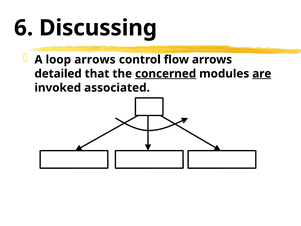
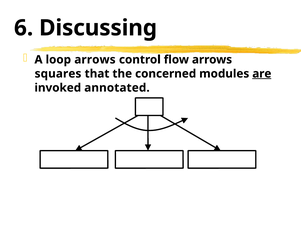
detailed: detailed -> squares
concerned underline: present -> none
associated: associated -> annotated
